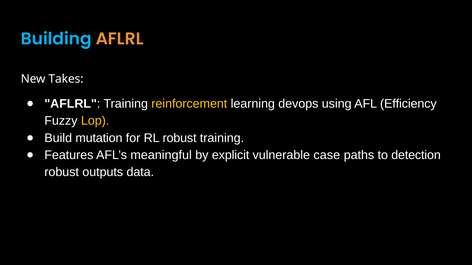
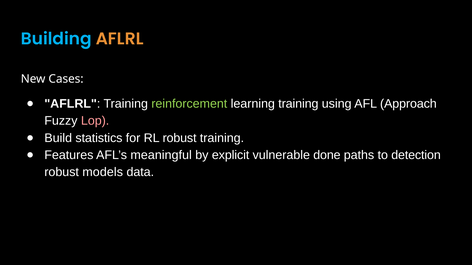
Takes: Takes -> Cases
reinforcement colour: yellow -> light green
learning devops: devops -> training
Efficiency: Efficiency -> Approach
Lop colour: yellow -> pink
mutation: mutation -> statistics
case: case -> done
outputs: outputs -> models
